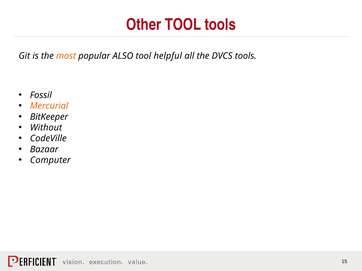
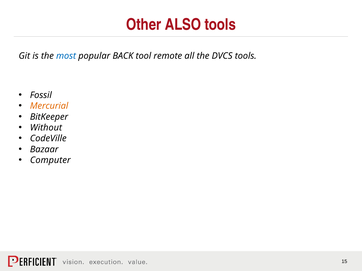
Other TOOL: TOOL -> ALSO
most colour: orange -> blue
ALSO: ALSO -> BACK
helpful: helpful -> remote
